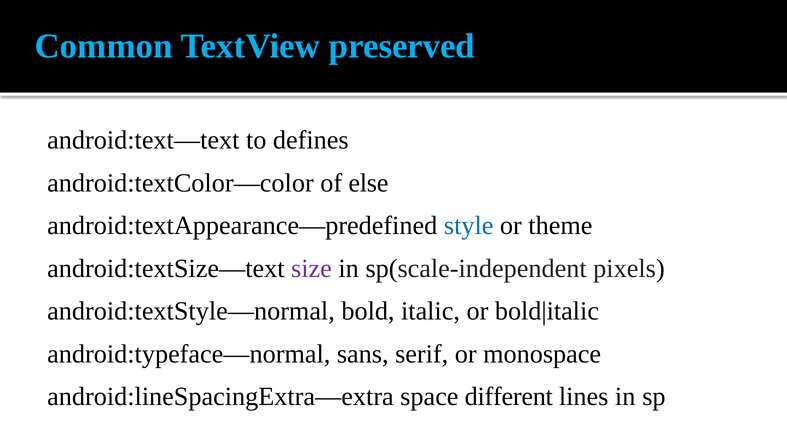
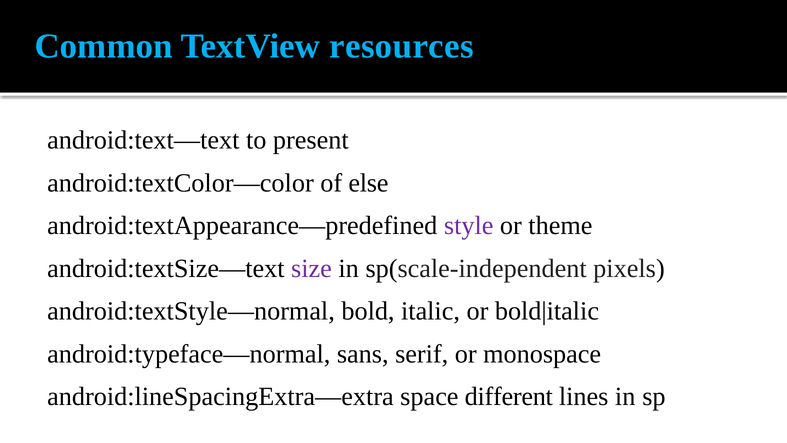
preserved: preserved -> resources
defines: defines -> present
style colour: blue -> purple
